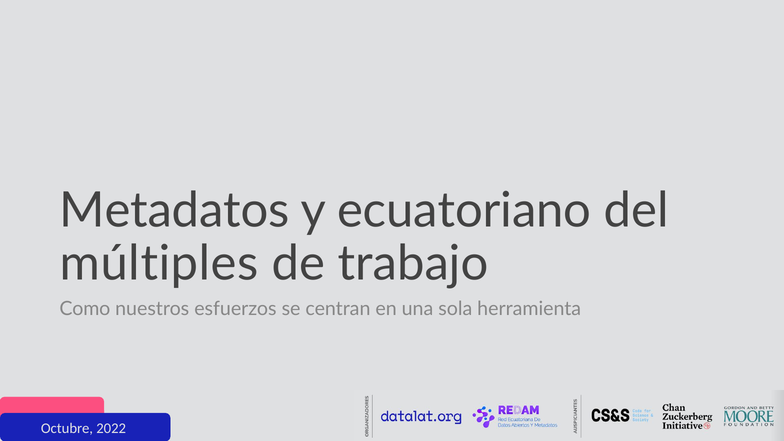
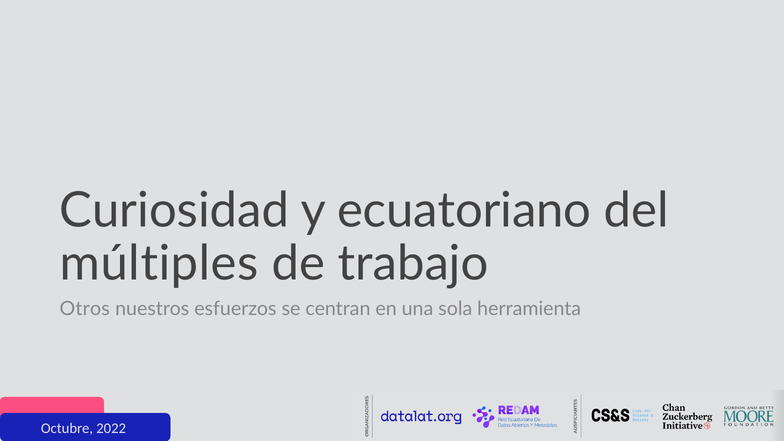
Metadatos: Metadatos -> Curiosidad
Como: Como -> Otros
